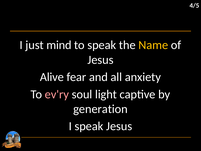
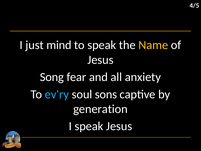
Alive: Alive -> Song
ev'ry colour: pink -> light blue
light: light -> sons
